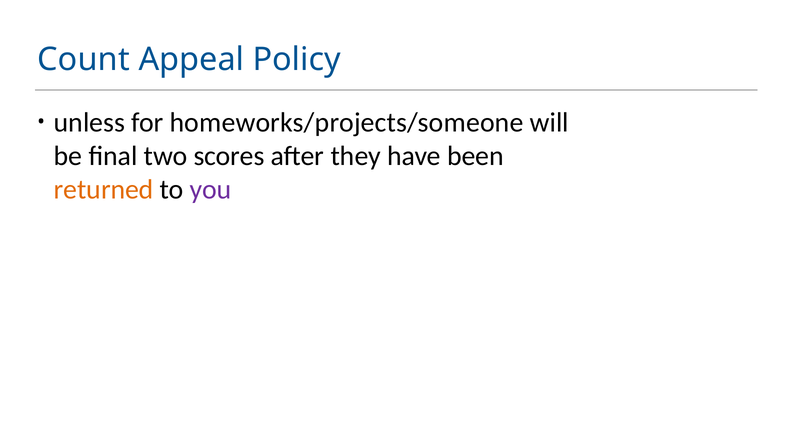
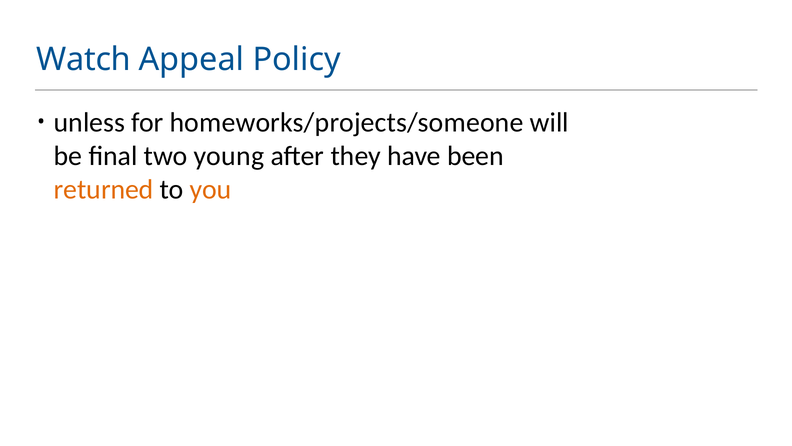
Count: Count -> Watch
scores: scores -> young
you colour: purple -> orange
